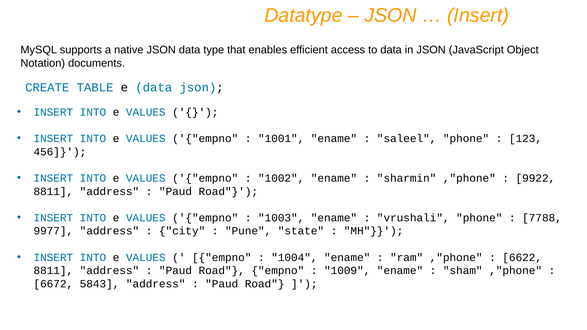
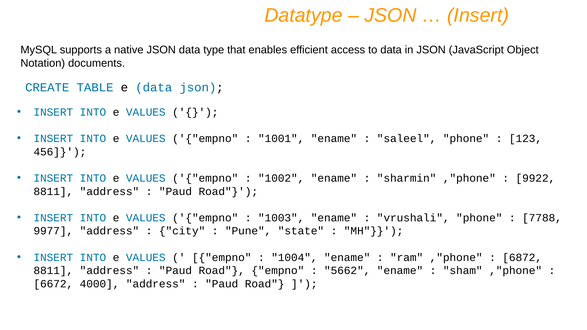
6622: 6622 -> 6872
1009: 1009 -> 5662
5843: 5843 -> 4000
